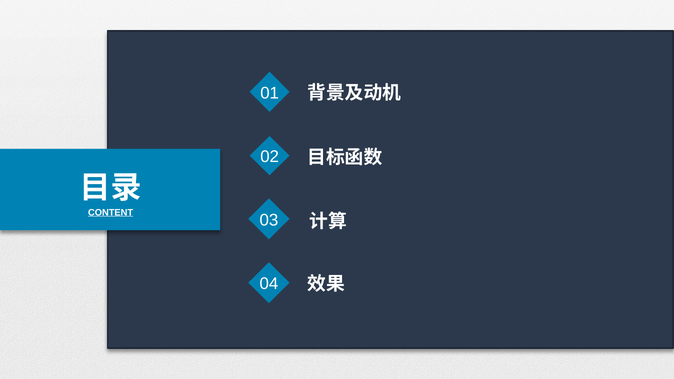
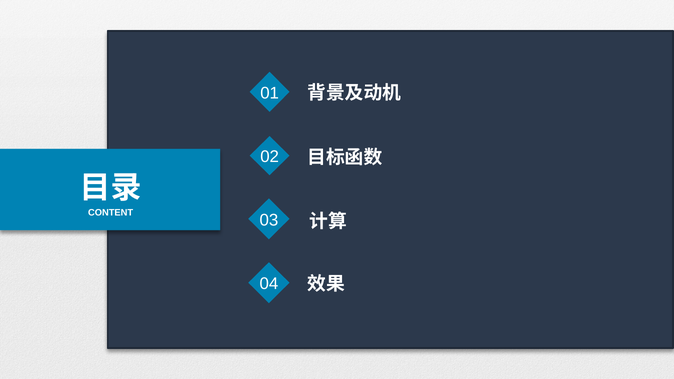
CONTENT underline: present -> none
